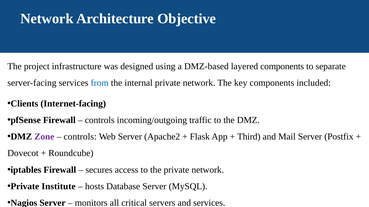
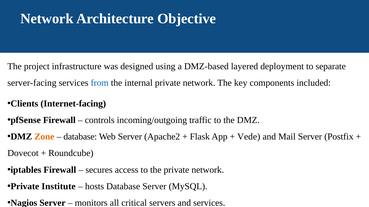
layered components: components -> deployment
Zone colour: purple -> orange
controls at (80, 137): controls -> database
Third: Third -> Vede
